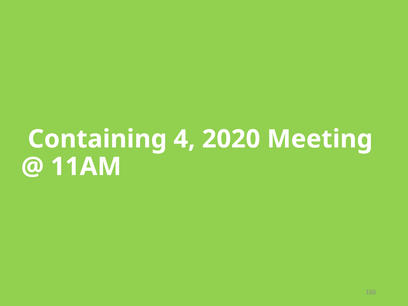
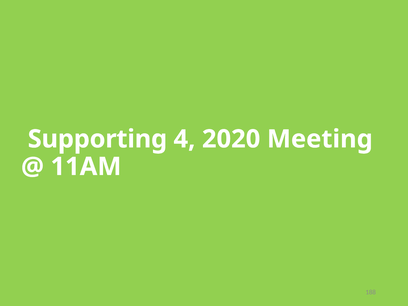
Containing: Containing -> Supporting
